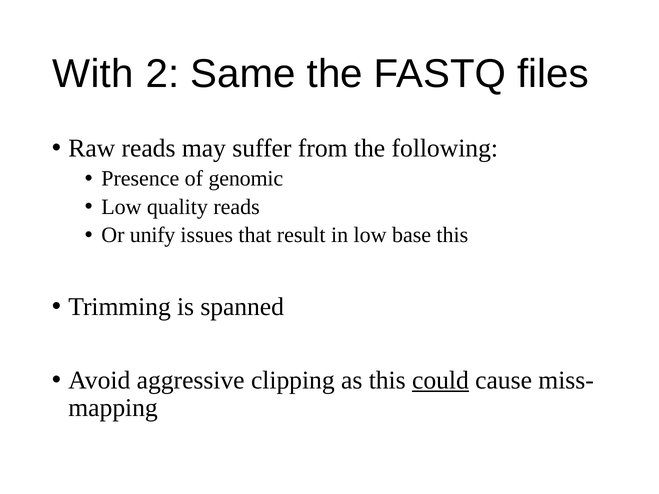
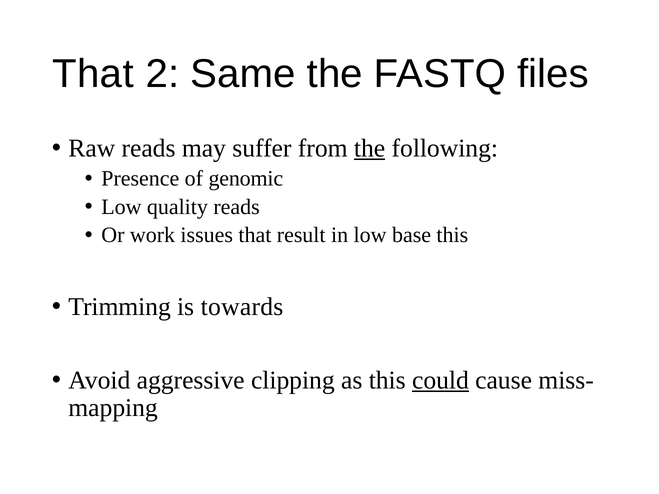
With at (93, 74): With -> That
the at (370, 149) underline: none -> present
unify: unify -> work
spanned: spanned -> towards
